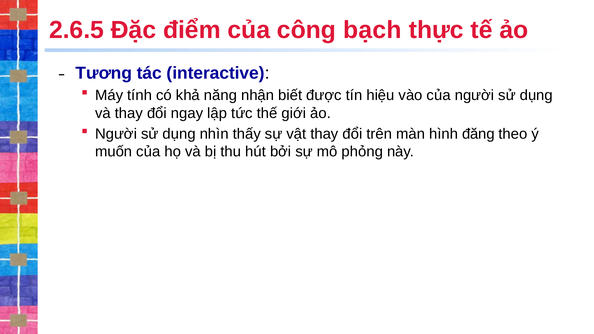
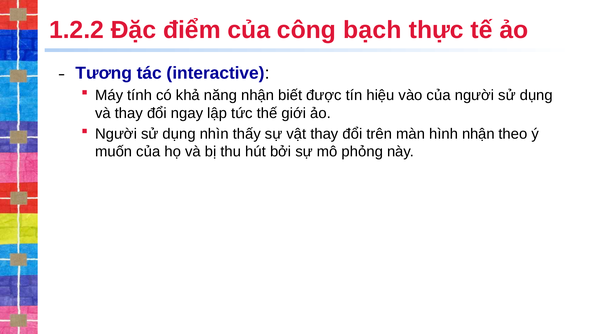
2.6.5: 2.6.5 -> 1.2.2
hình đăng: đăng -> nhận
